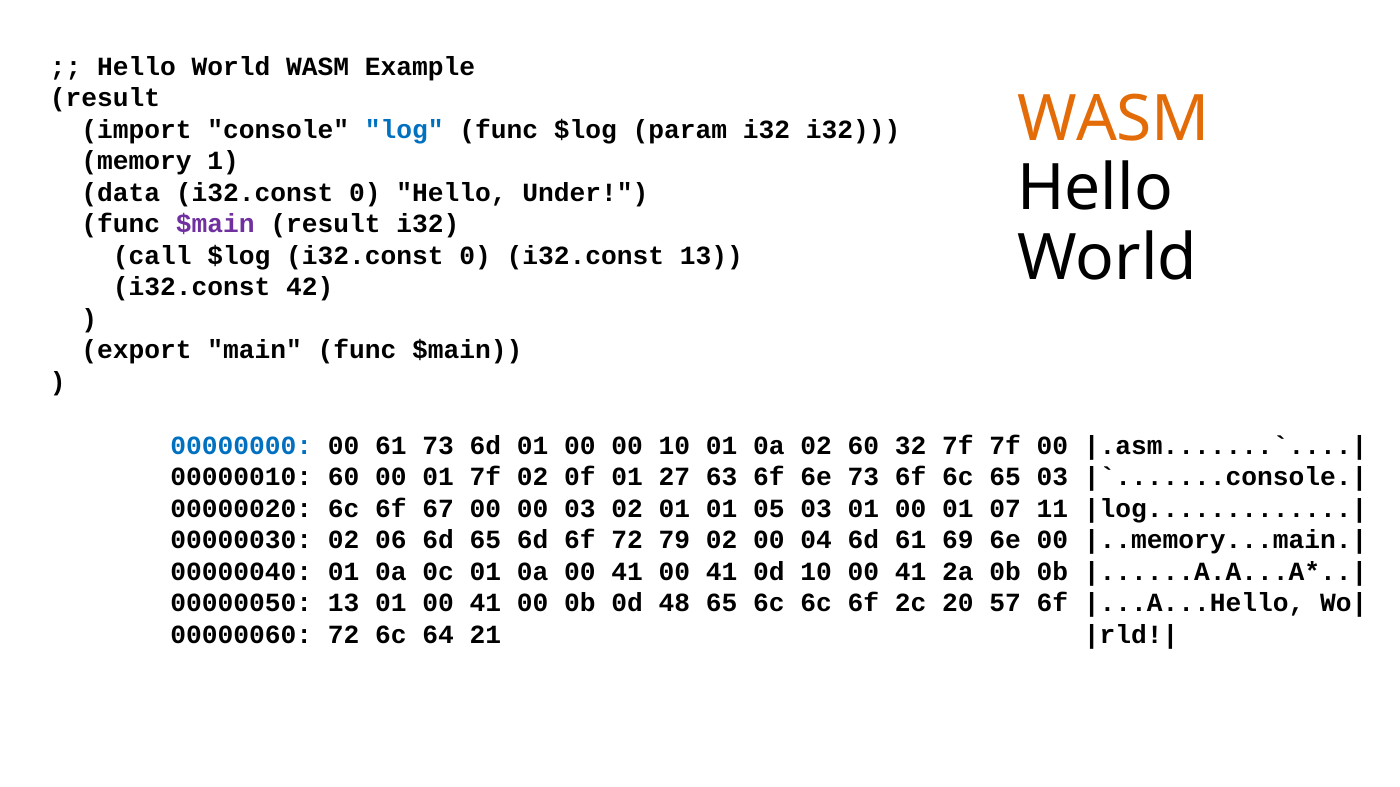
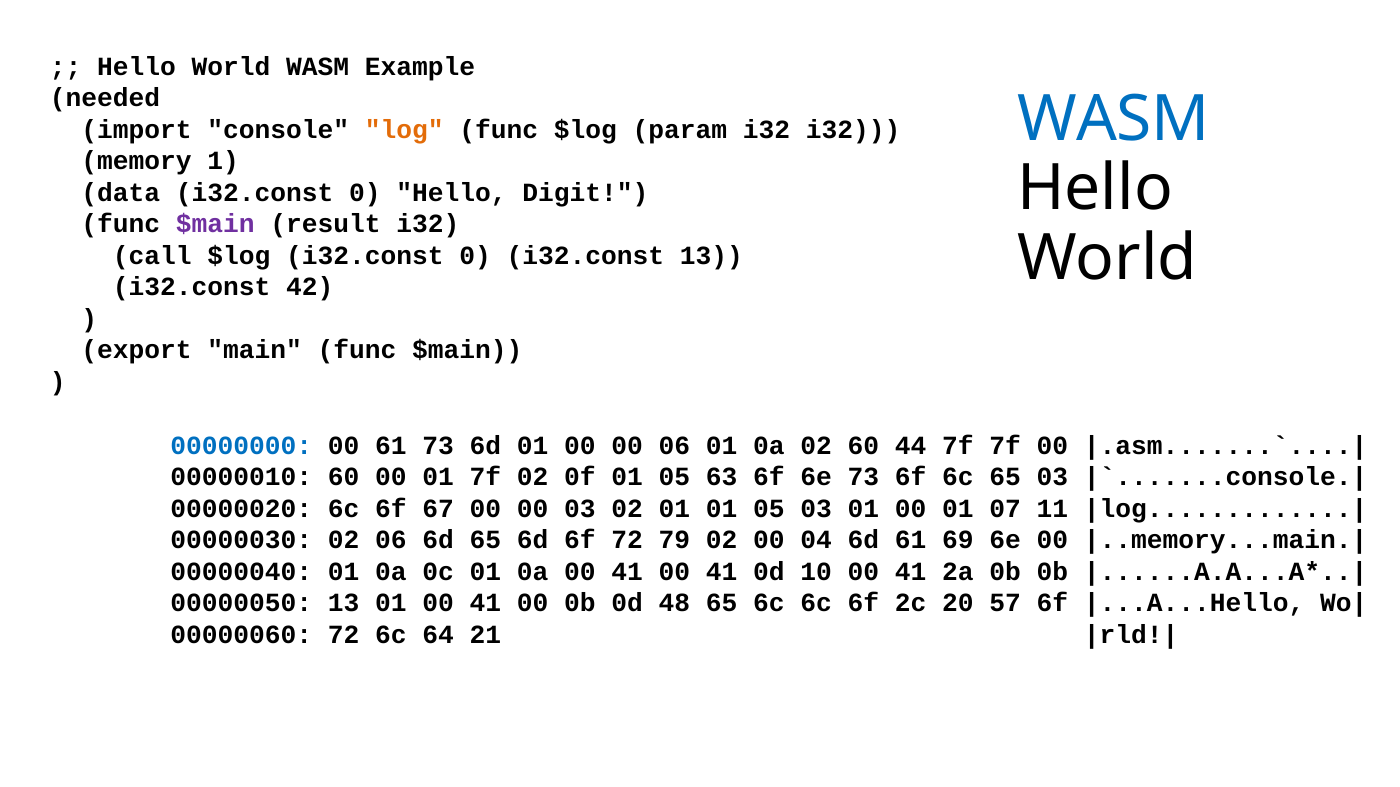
result at (105, 98): result -> needed
WASM at (1113, 120) colour: orange -> blue
log colour: blue -> orange
Under: Under -> Digit
00 10: 10 -> 06
32: 32 -> 44
0f 01 27: 27 -> 05
